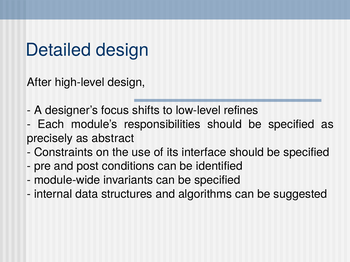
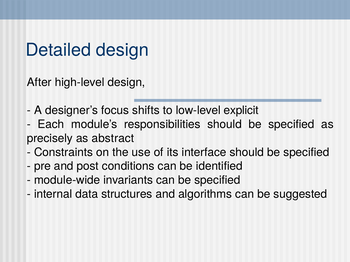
refines: refines -> explicit
